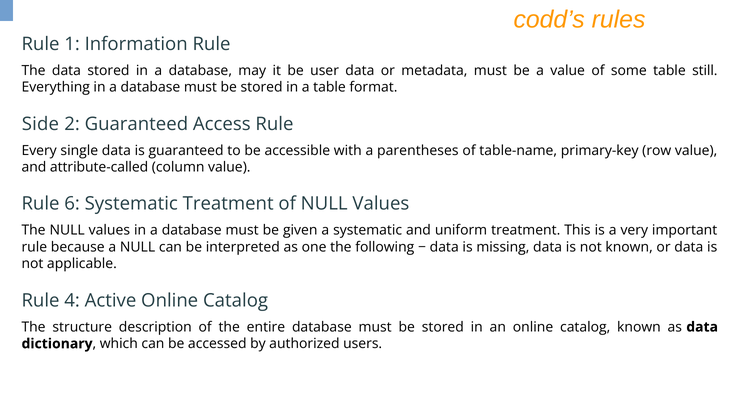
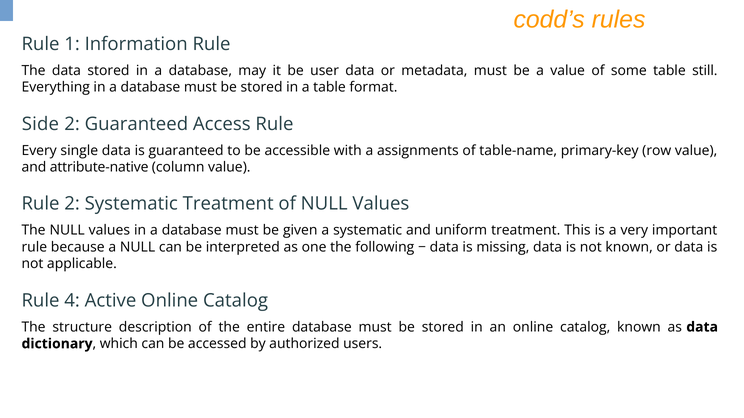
parentheses: parentheses -> assignments
attribute-called: attribute-called -> attribute-native
Rule 6: 6 -> 2
